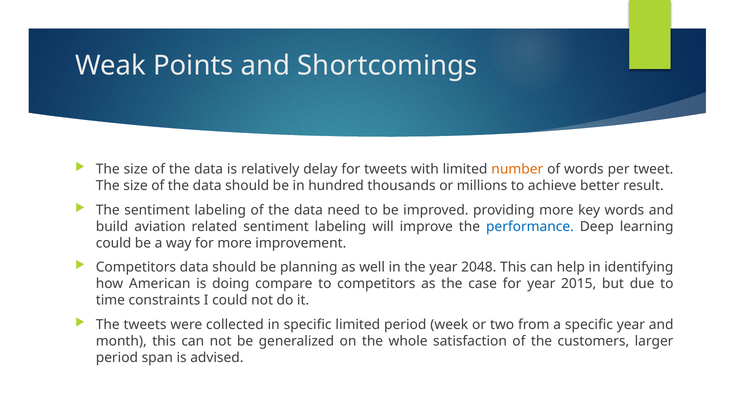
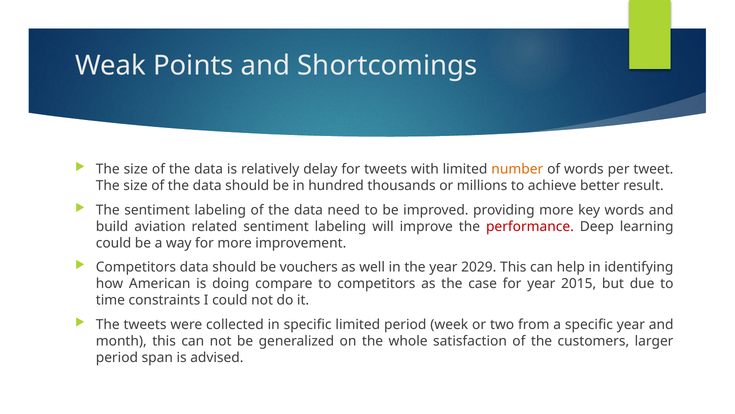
performance colour: blue -> red
planning: planning -> vouchers
2048: 2048 -> 2029
